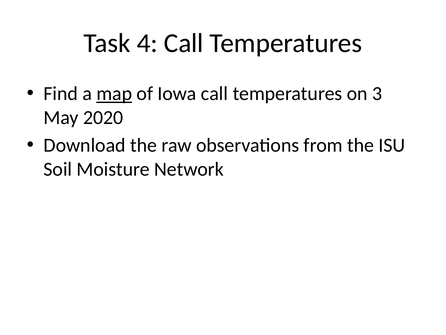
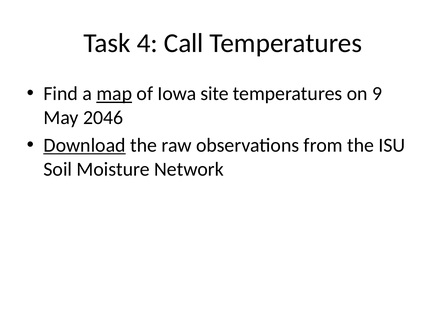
Iowa call: call -> site
3: 3 -> 9
2020: 2020 -> 2046
Download underline: none -> present
